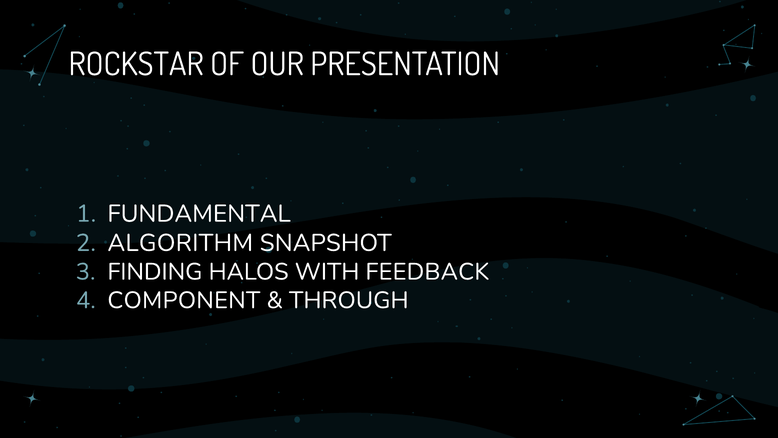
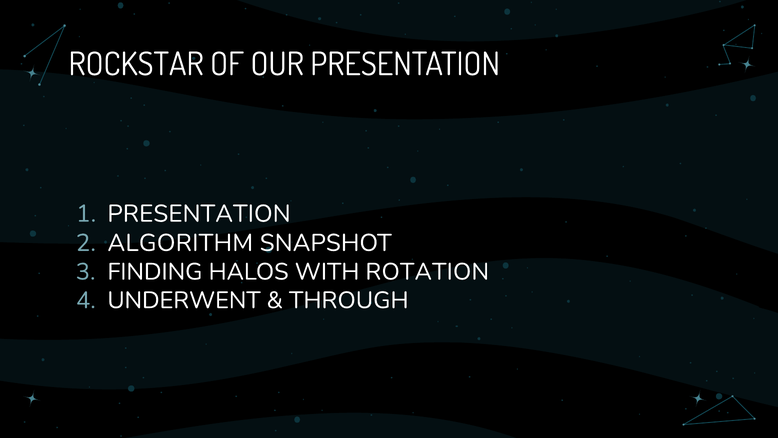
FUNDAMENTAL at (199, 214): FUNDAMENTAL -> PRESENTATION
FEEDBACK: FEEDBACK -> ROTATION
COMPONENT: COMPONENT -> UNDERWENT
